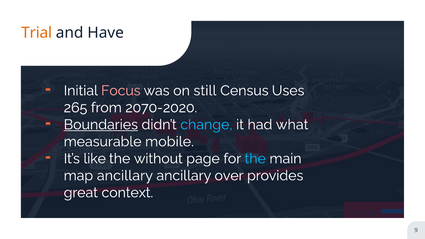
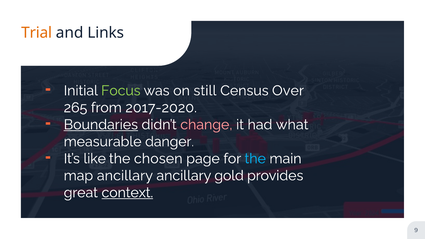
Have: Have -> Links
Focus colour: pink -> light green
Uses: Uses -> Over
2070-2020: 2070-2020 -> 2017-2020
change colour: light blue -> pink
mobile: mobile -> danger
without: without -> chosen
over: over -> gold
context underline: none -> present
